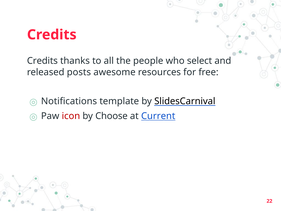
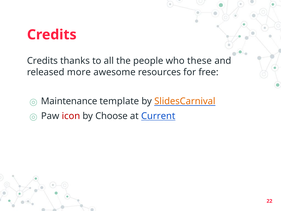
select: select -> these
posts: posts -> more
Notifications: Notifications -> Maintenance
SlidesCarnival colour: black -> orange
